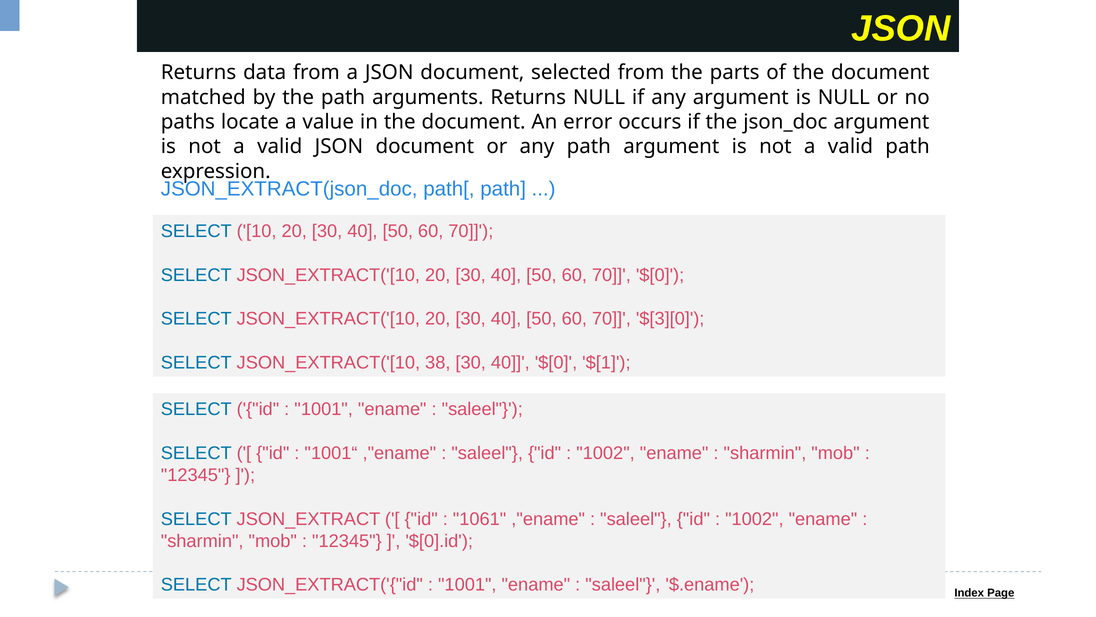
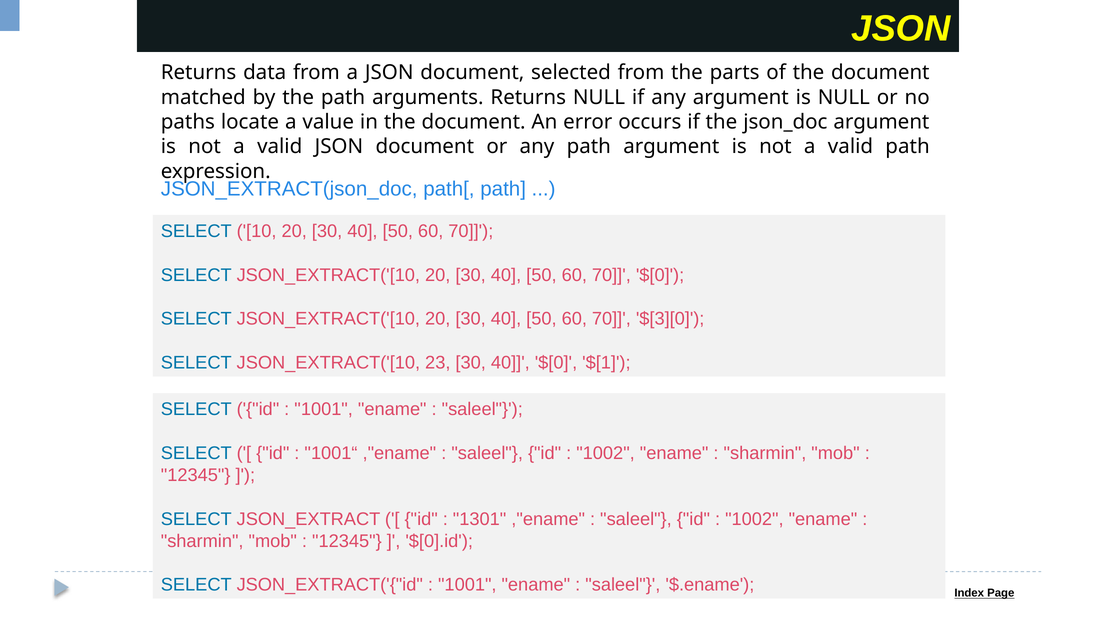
38: 38 -> 23
1061: 1061 -> 1301
